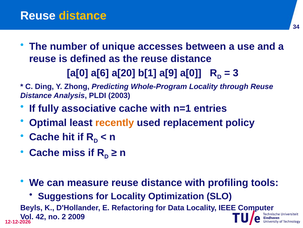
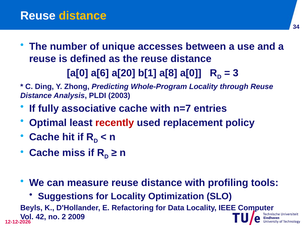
a[9: a[9 -> a[8
n=1: n=1 -> n=7
recently colour: orange -> red
